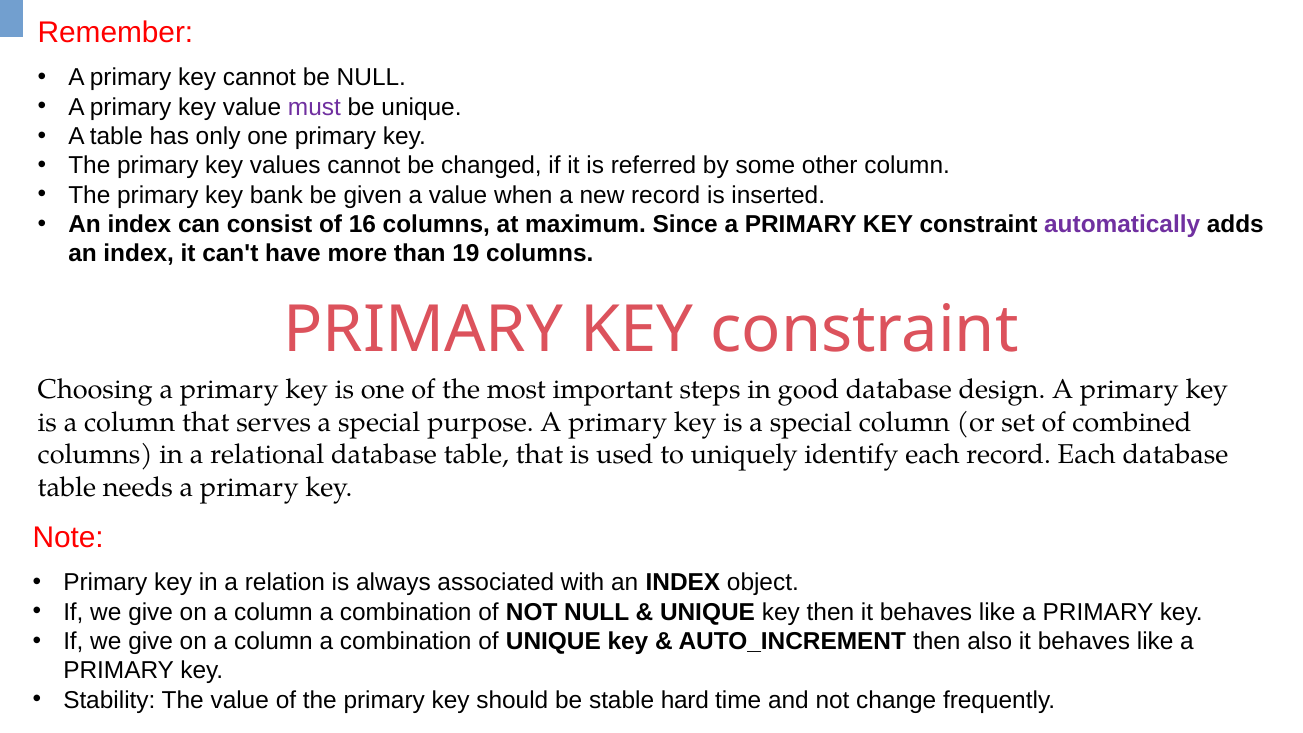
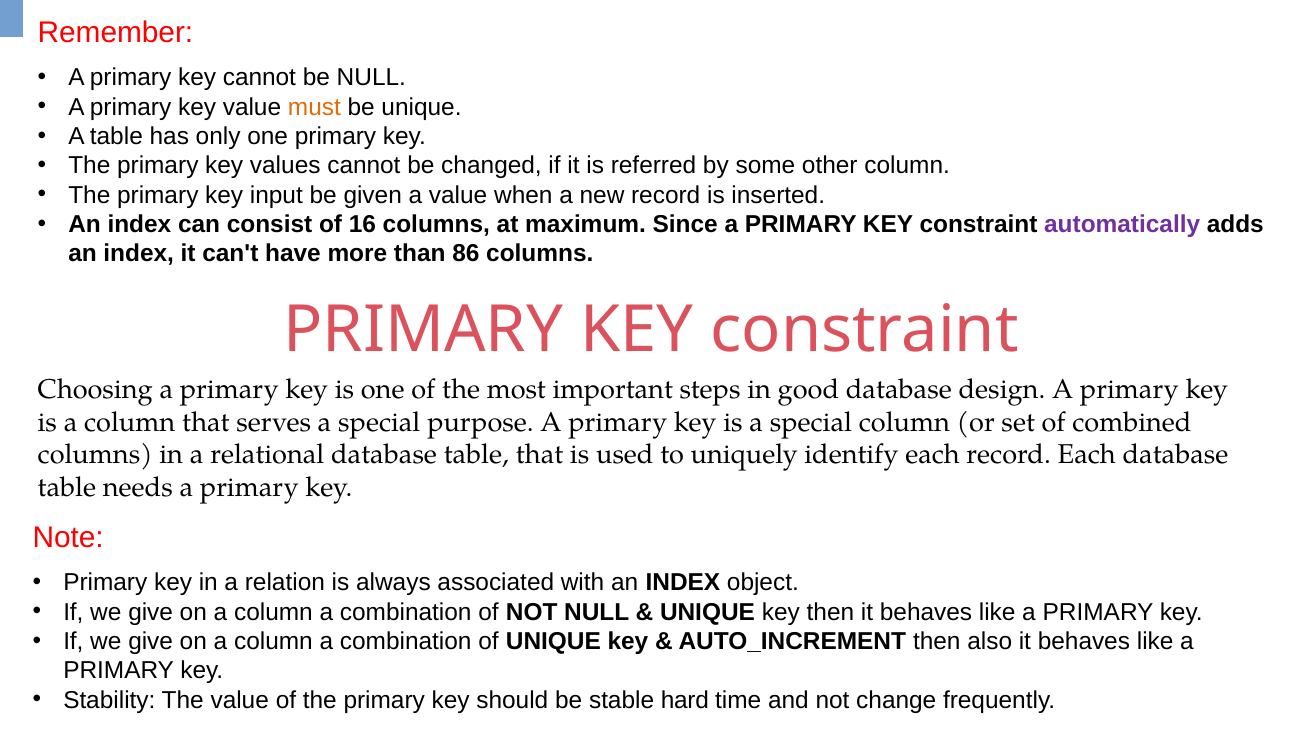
must colour: purple -> orange
bank: bank -> input
19: 19 -> 86
